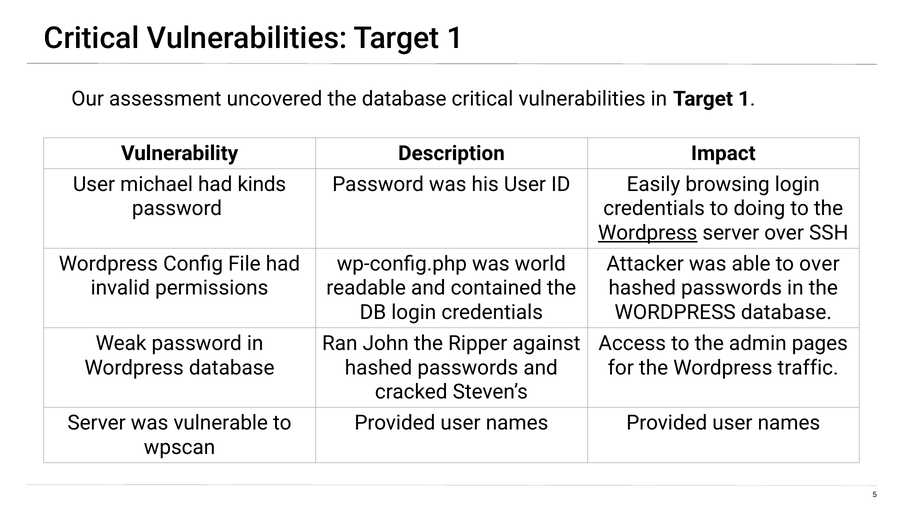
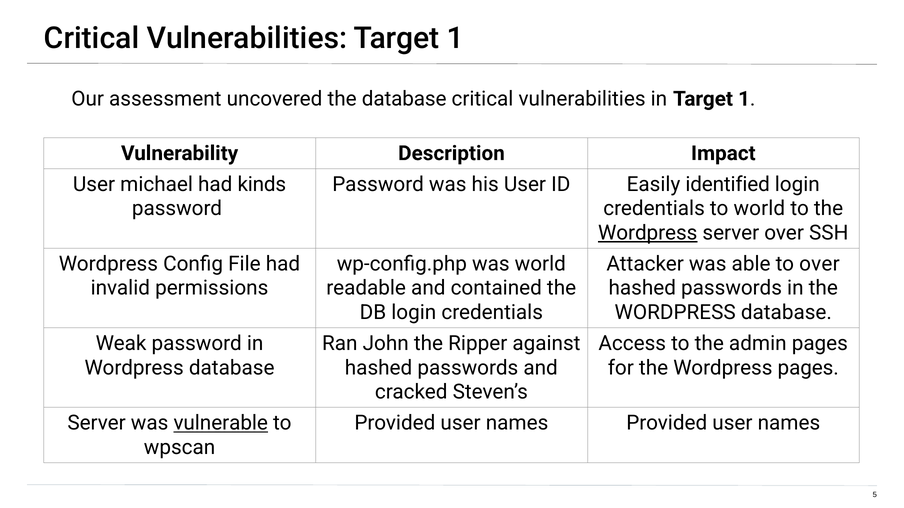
browsing: browsing -> identified
to doing: doing -> world
Wordpress traffic: traffic -> pages
vulnerable underline: none -> present
